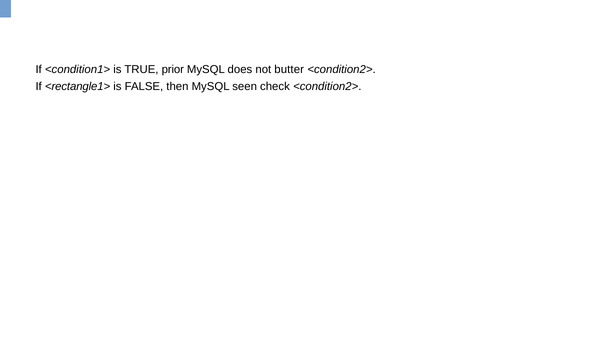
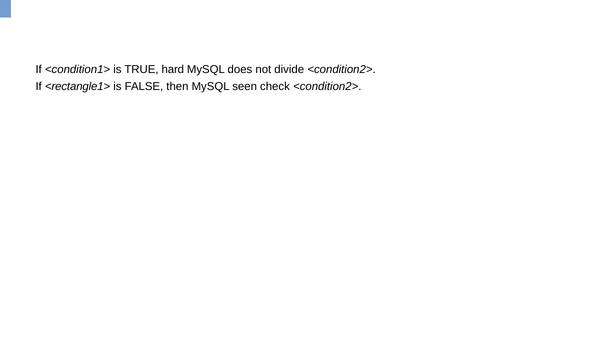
prior: prior -> hard
butter: butter -> divide
